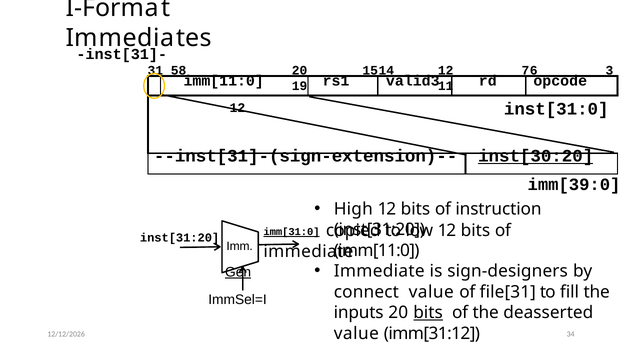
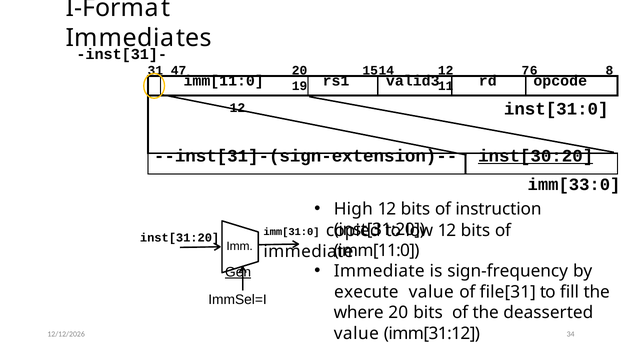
58: 58 -> 47
3: 3 -> 8
imm[39:0: imm[39:0 -> imm[33:0
imm[31:0 underline: present -> none
sign-designers: sign-designers -> sign-frequency
connect: connect -> execute
inputs: inputs -> where
bits at (428, 313) underline: present -> none
